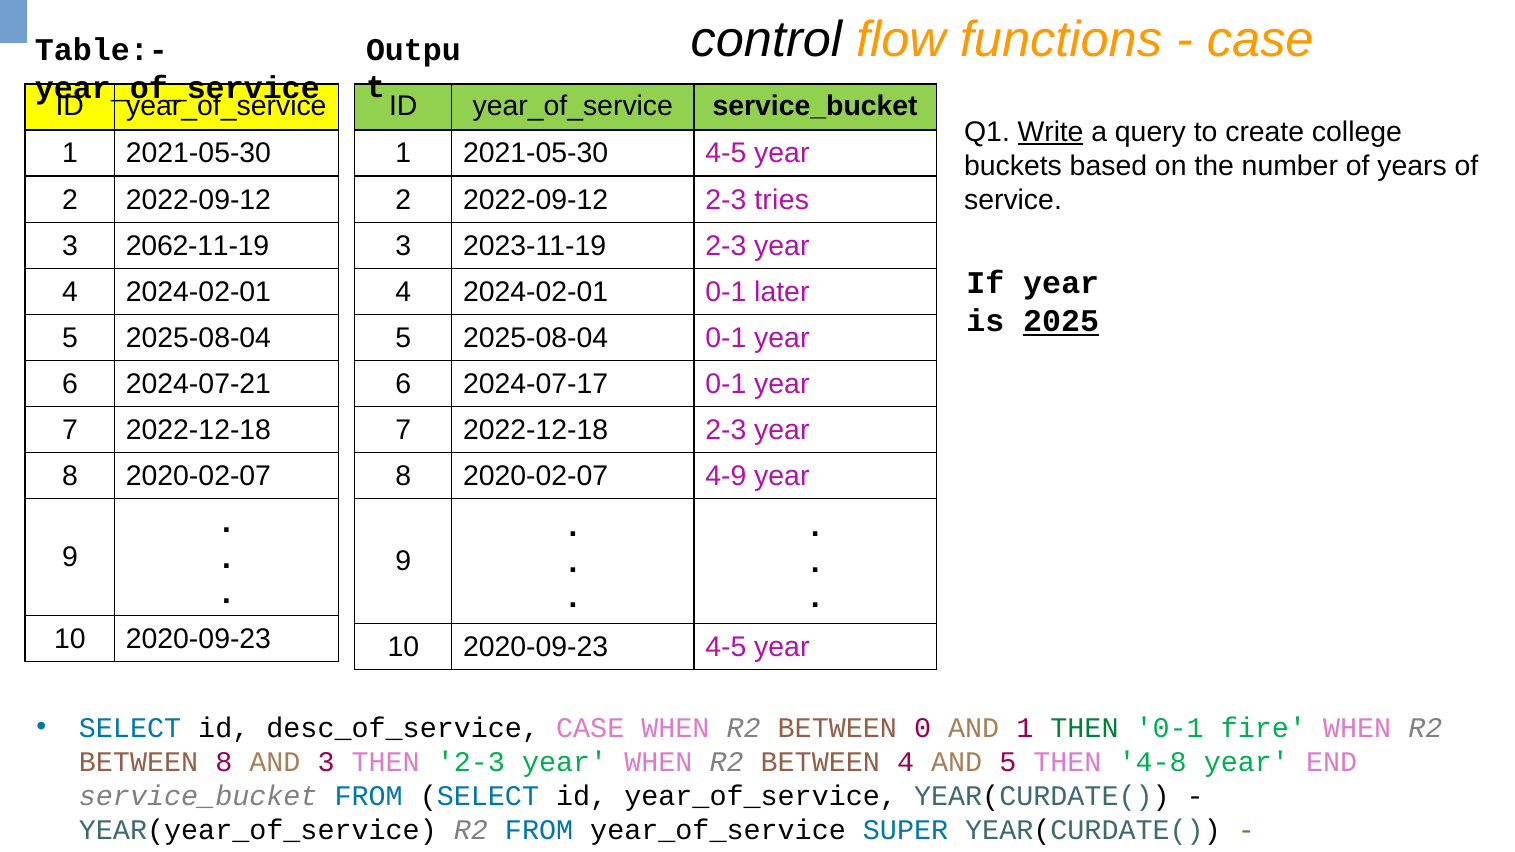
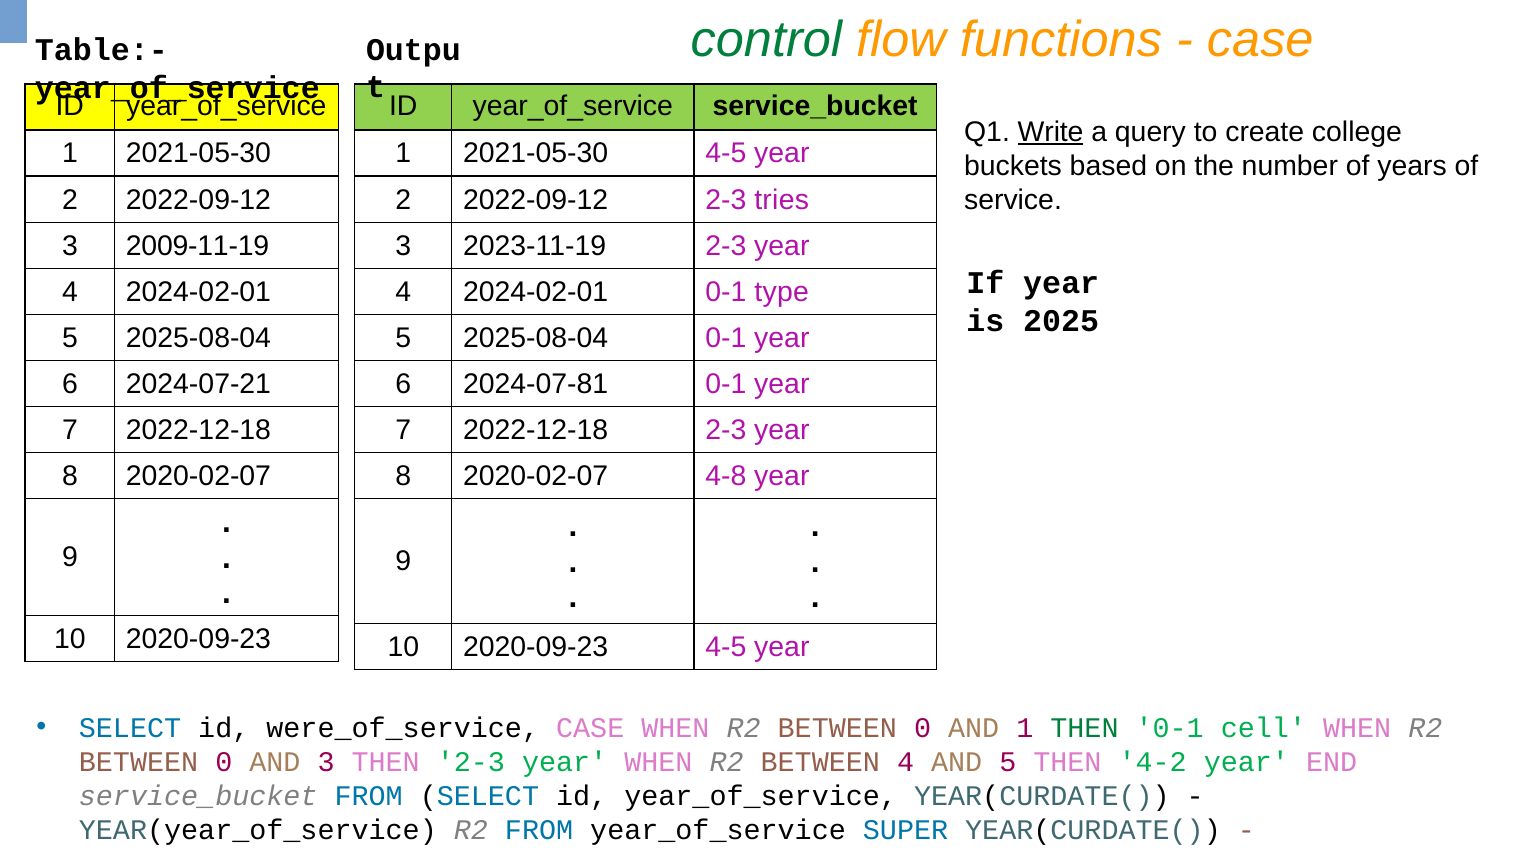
control colour: black -> green
2062-11-19: 2062-11-19 -> 2009-11-19
later: later -> type
2025 underline: present -> none
2024-07-17: 2024-07-17 -> 2024-07-81
4-9: 4-9 -> 4-8
desc_of_service: desc_of_service -> were_of_service
fire: fire -> cell
8 at (224, 762): 8 -> 0
4-8: 4-8 -> 4-2
